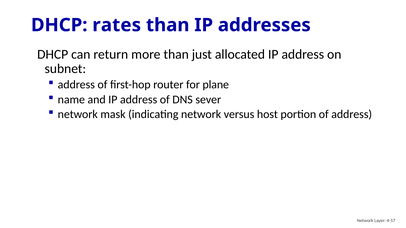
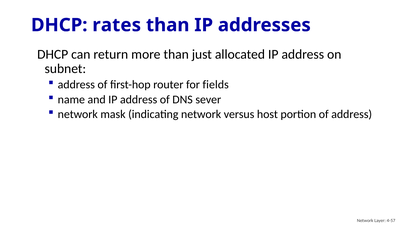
plane: plane -> fields
